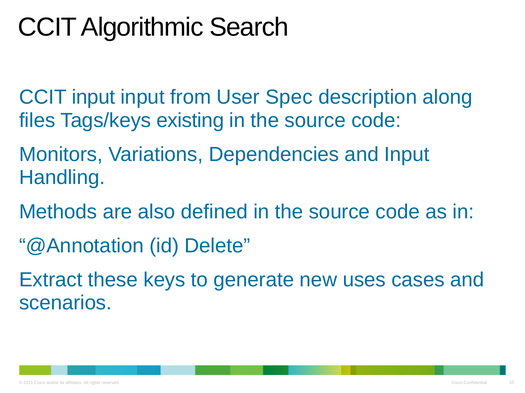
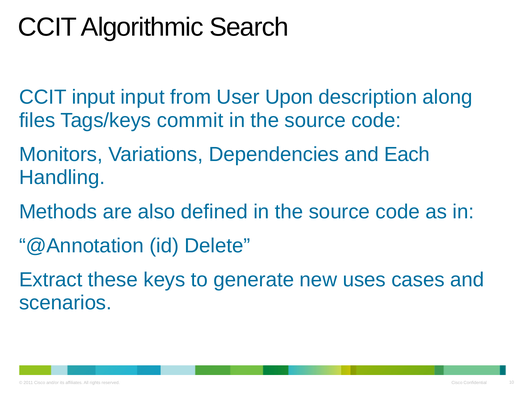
Spec: Spec -> Upon
existing: existing -> commit
and Input: Input -> Each
